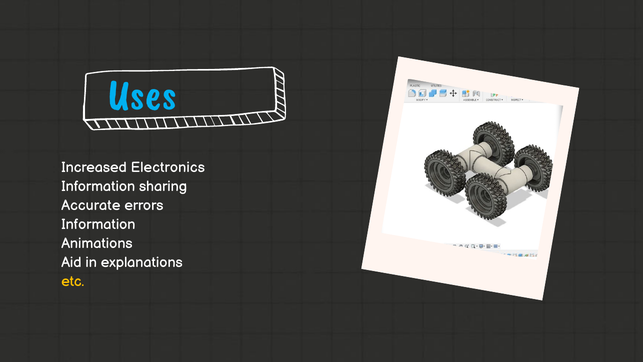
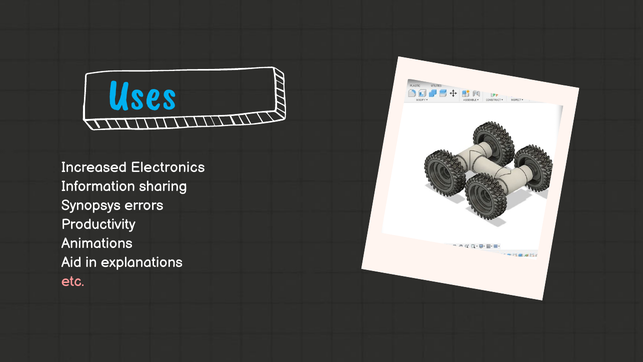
Accurate: Accurate -> Synopsys
Information at (98, 224): Information -> Productivity
etc colour: yellow -> pink
